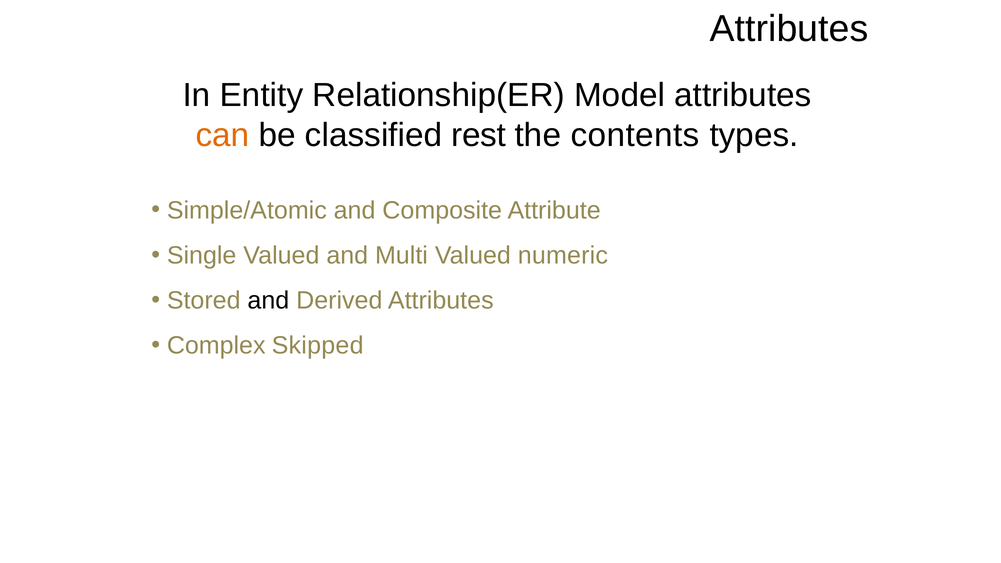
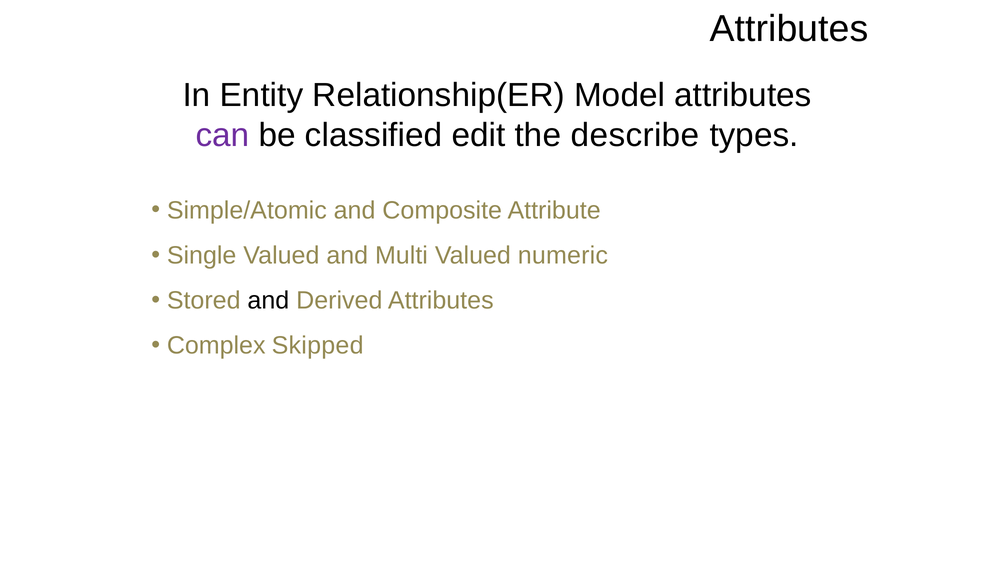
can colour: orange -> purple
rest: rest -> edit
contents: contents -> describe
